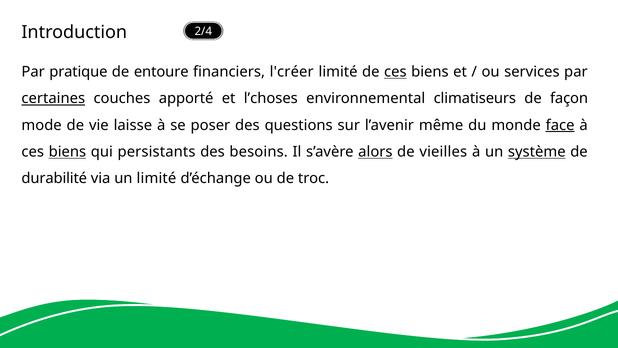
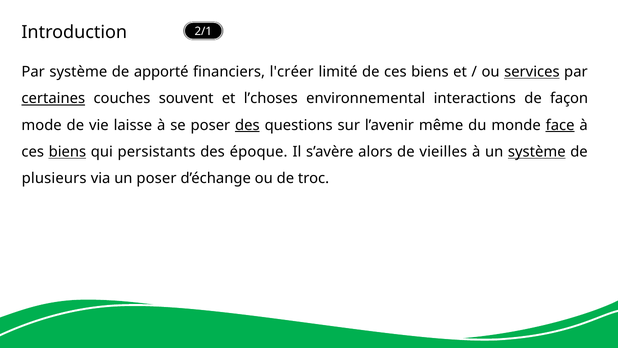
2/4: 2/4 -> 2/1
Par pratique: pratique -> système
entoure: entoure -> apporté
ces at (395, 72) underline: present -> none
services underline: none -> present
apporté: apporté -> souvent
climatiseurs: climatiseurs -> interactions
des at (247, 125) underline: none -> present
besoins: besoins -> époque
alors underline: present -> none
durabilité: durabilité -> plusieurs
un limité: limité -> poser
